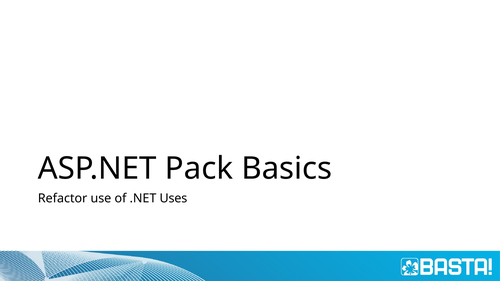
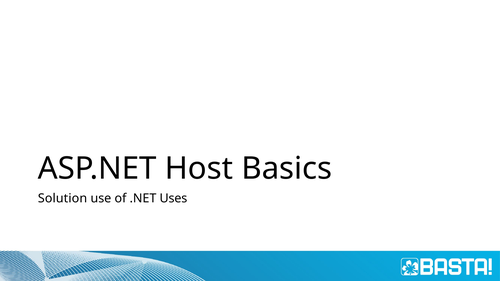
Pack: Pack -> Host
Refactor: Refactor -> Solution
